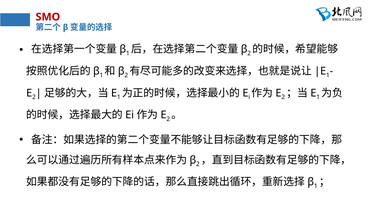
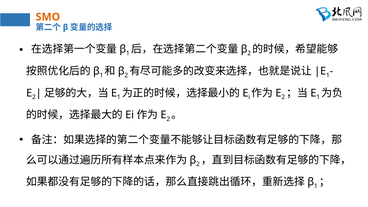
SMO colour: red -> orange
